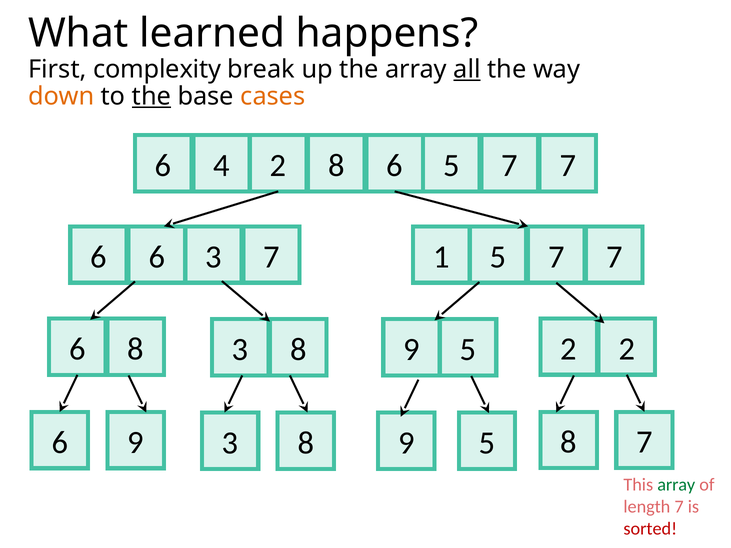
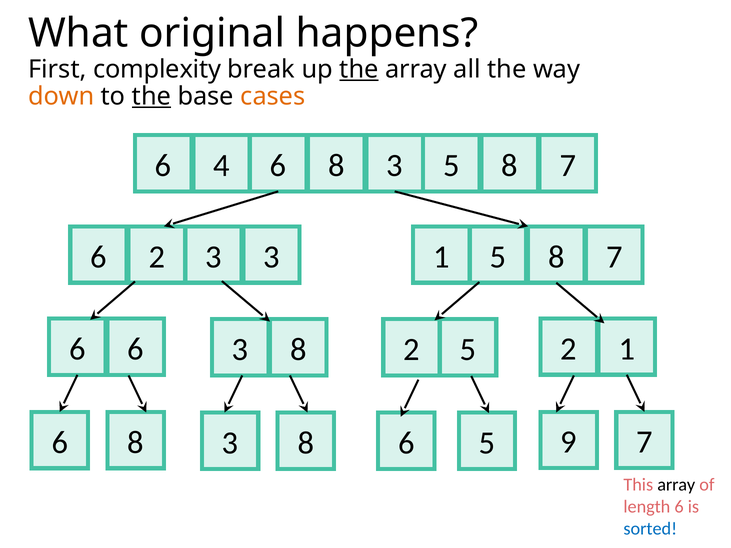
learned: learned -> original
the at (359, 69) underline: none -> present
all underline: present -> none
4 2: 2 -> 6
6 at (395, 166): 6 -> 3
7 at (510, 166): 7 -> 8
6 6: 6 -> 2
3 7: 7 -> 3
1 5 7: 7 -> 8
6 8: 8 -> 6
9 at (411, 350): 9 -> 2
2 2: 2 -> 1
9 at (136, 443): 9 -> 8
9 at (406, 443): 9 -> 6
5 8: 8 -> 9
array at (676, 485) colour: green -> black
length 7: 7 -> 6
sorted colour: red -> blue
